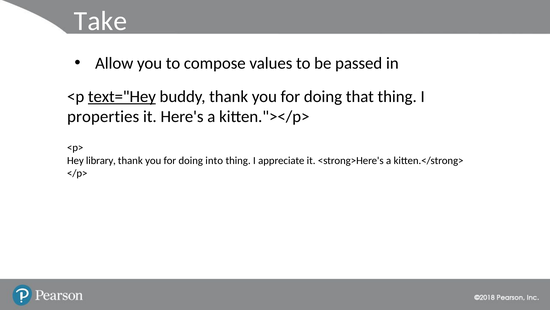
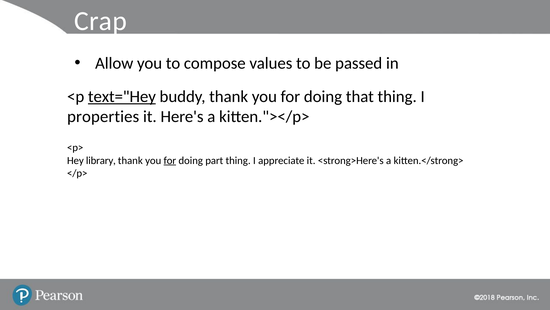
Take: Take -> Crap
for at (170, 160) underline: none -> present
into: into -> part
